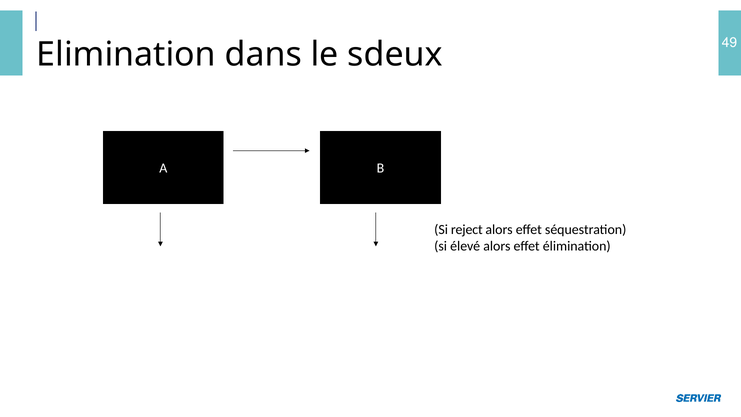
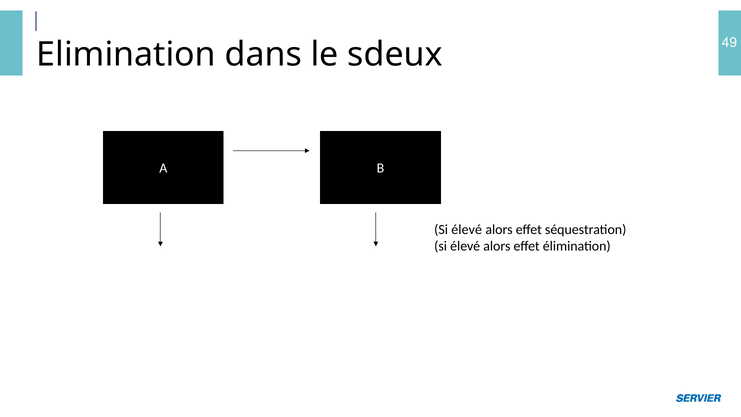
reject at (467, 229): reject -> élevé
